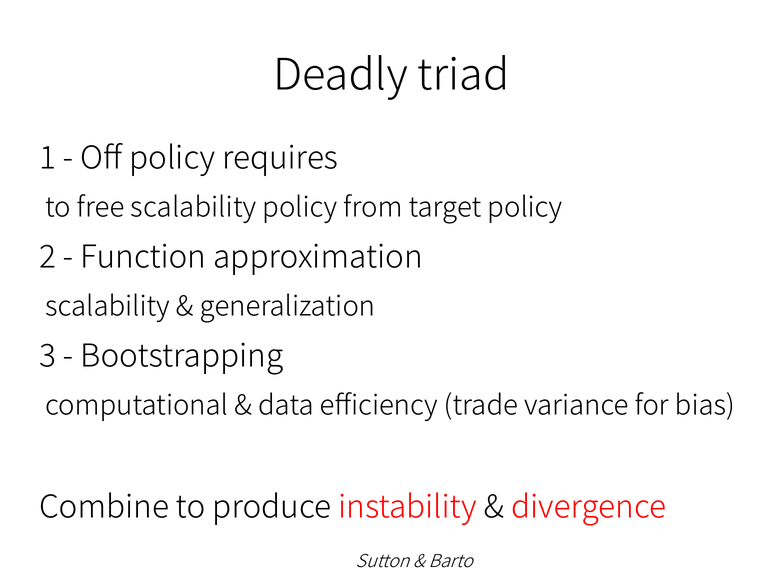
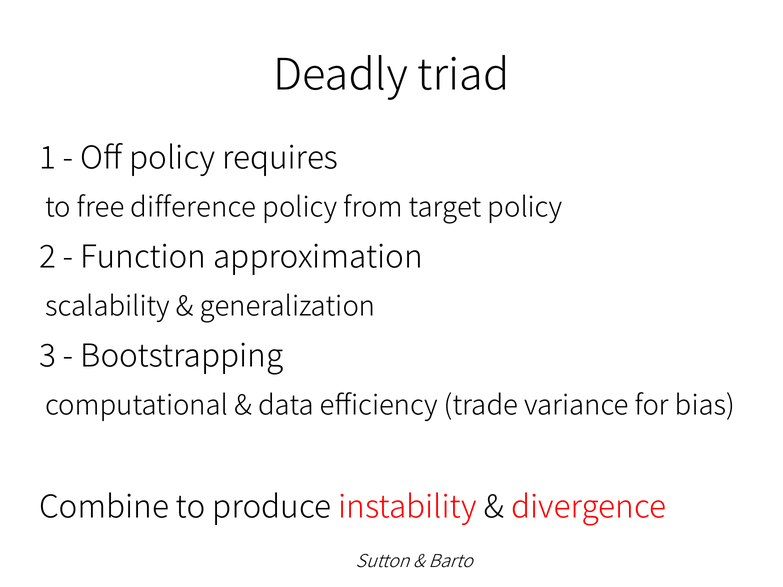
free scalability: scalability -> difference
